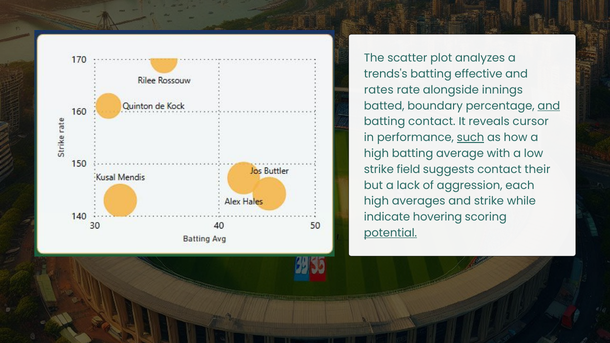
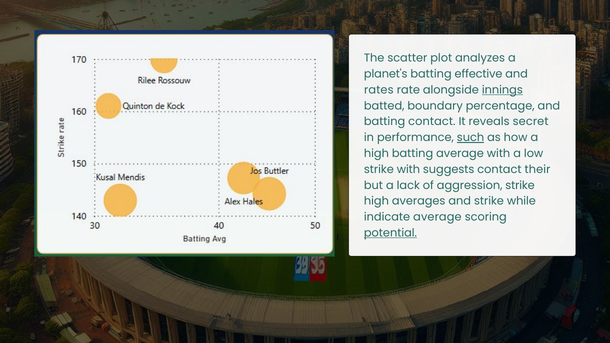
trends's: trends's -> planet's
innings underline: none -> present
and at (549, 106) underline: present -> none
cursor: cursor -> secret
strike field: field -> with
aggression each: each -> strike
indicate hovering: hovering -> average
